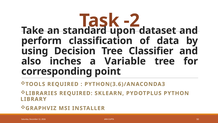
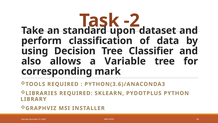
inches: inches -> allows
point: point -> mark
